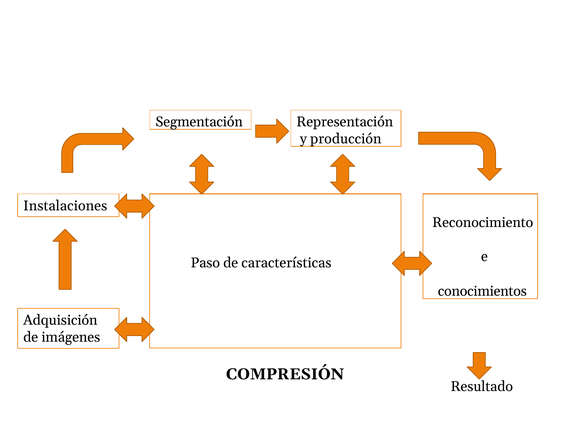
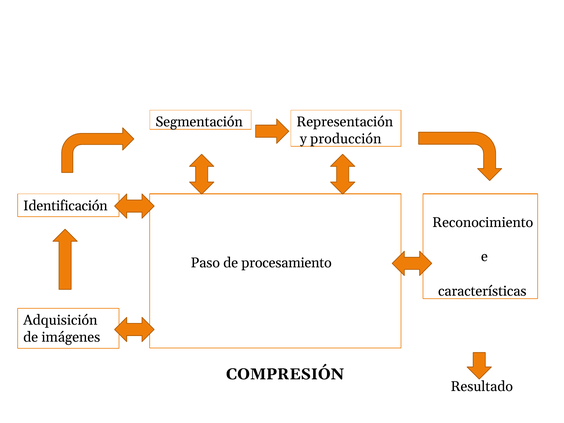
Instalaciones: Instalaciones -> Identificación
características: características -> procesamiento
conocimientos: conocimientos -> características
